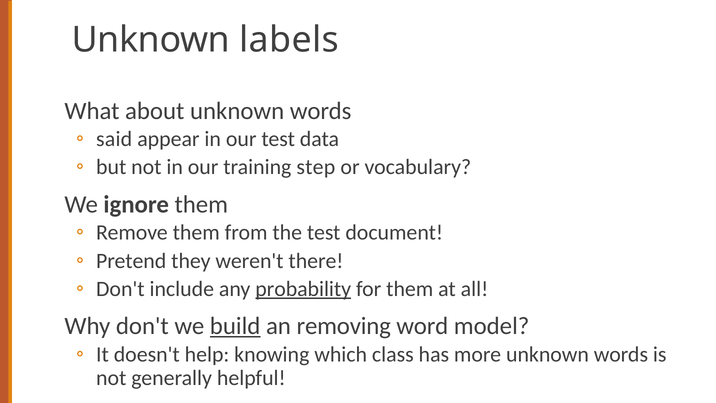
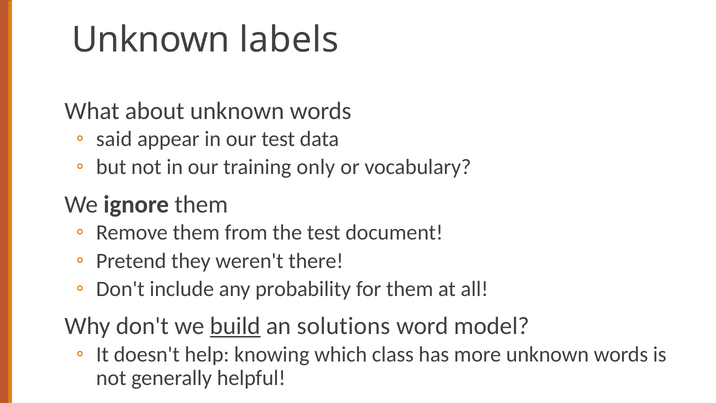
step: step -> only
probability underline: present -> none
removing: removing -> solutions
